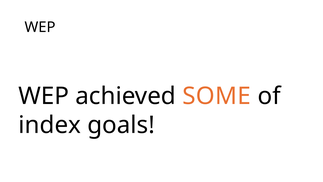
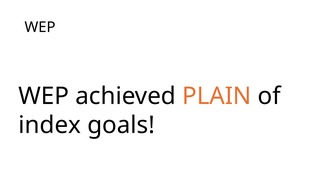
SOME: SOME -> PLAIN
